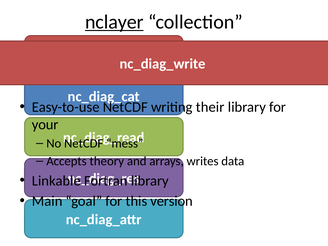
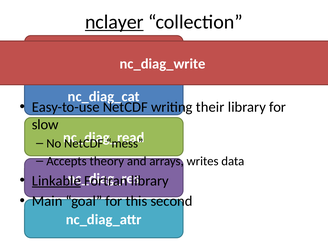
your: your -> slow
Linkable underline: none -> present
version: version -> second
